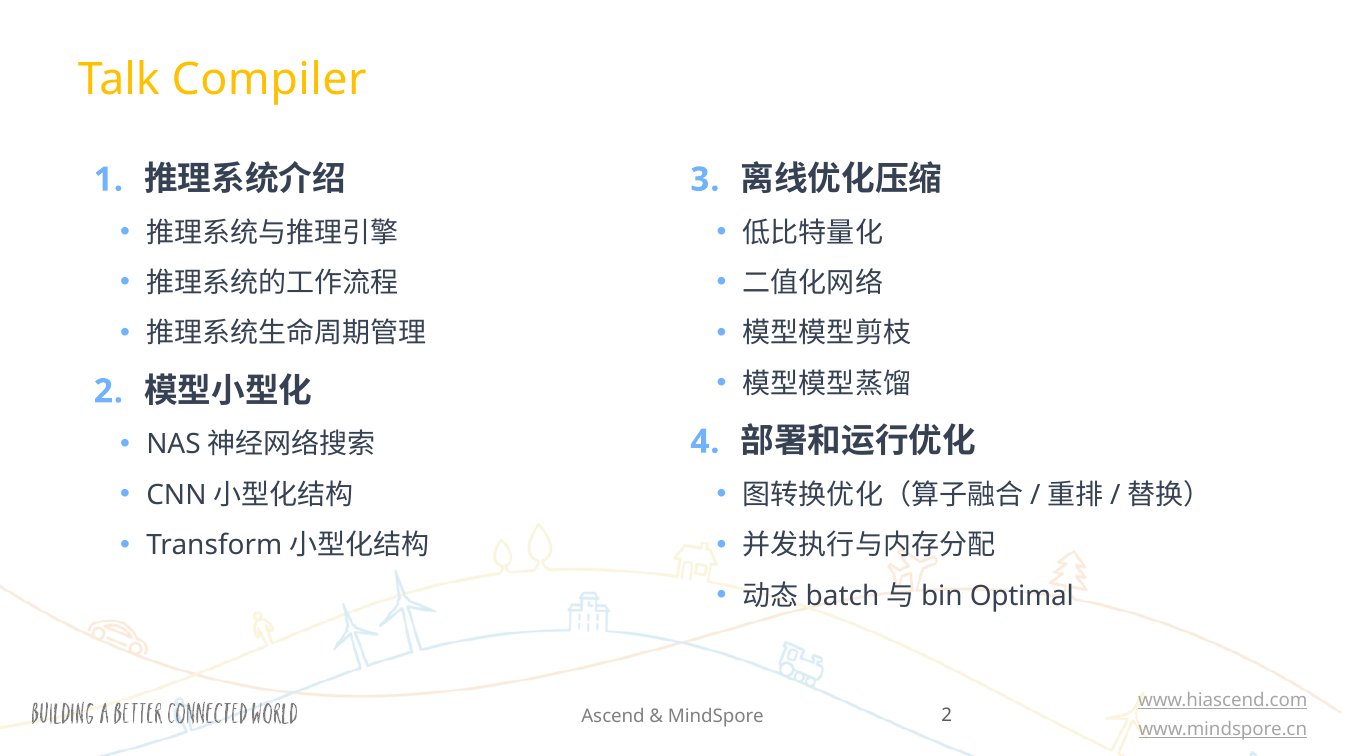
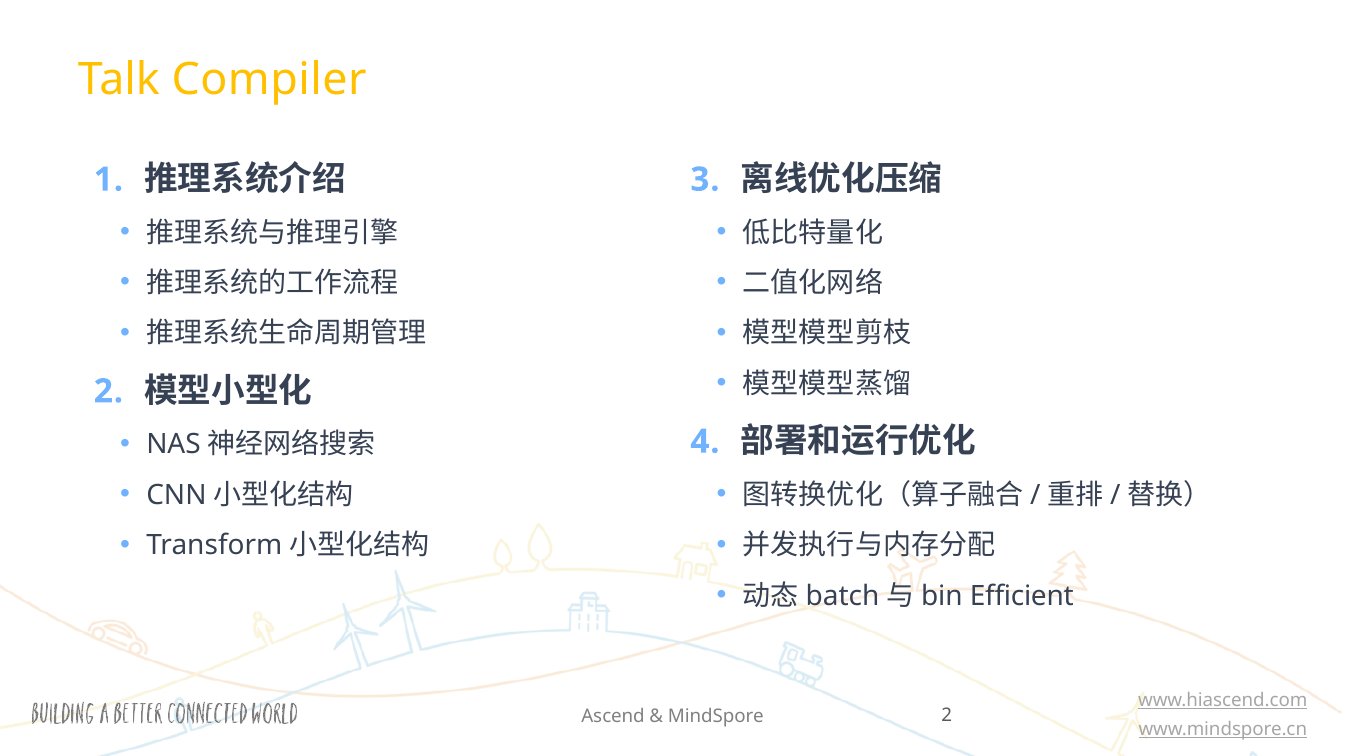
Optimal: Optimal -> Efficient
